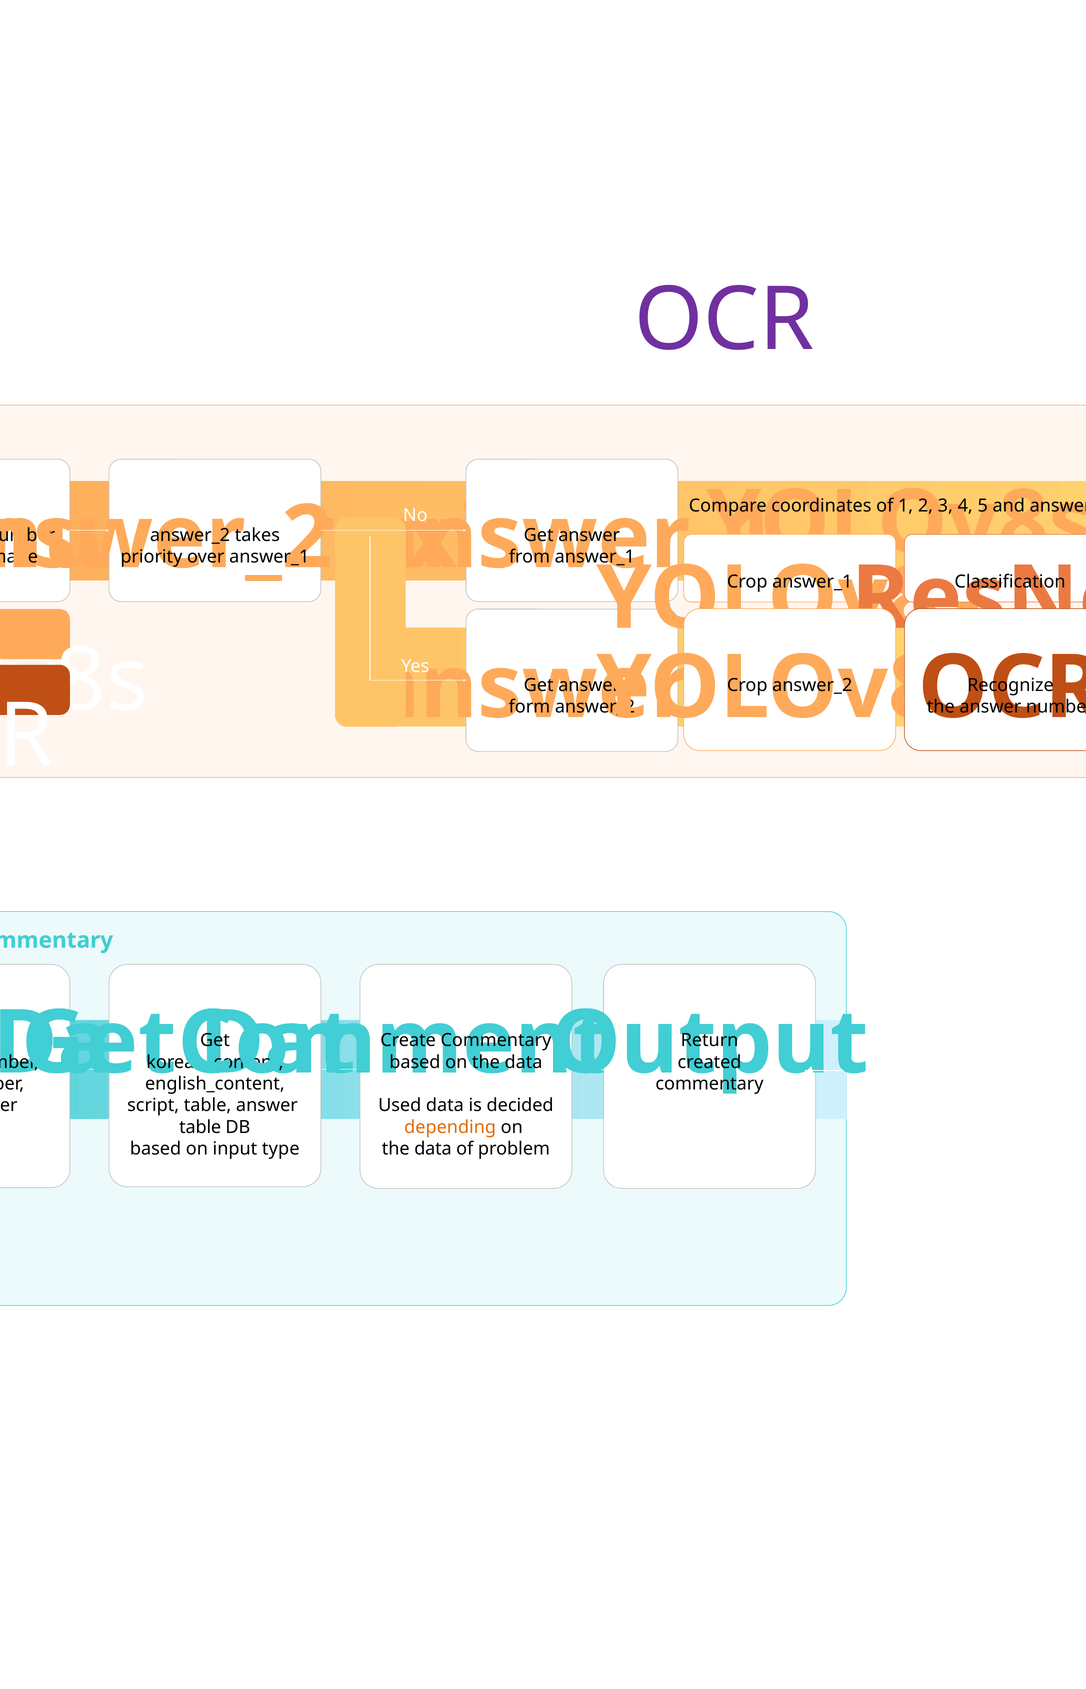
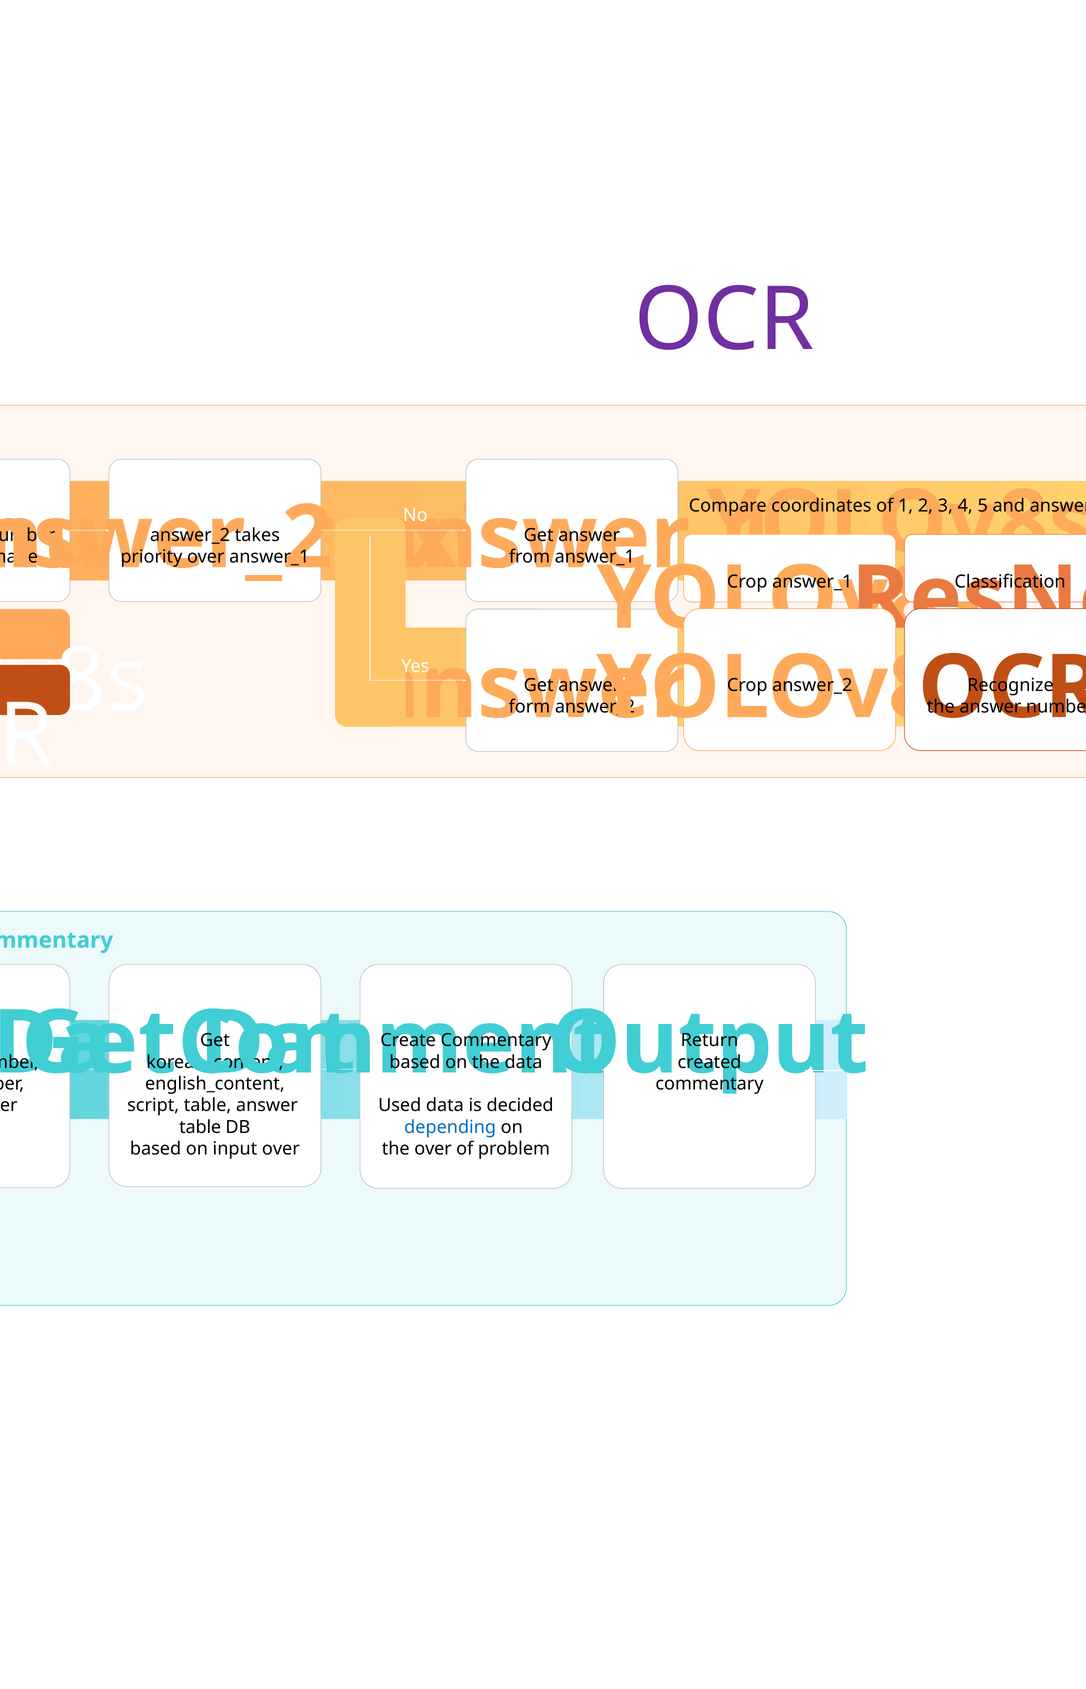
depending colour: orange -> blue
input type: type -> over
data at (433, 1149): data -> over
